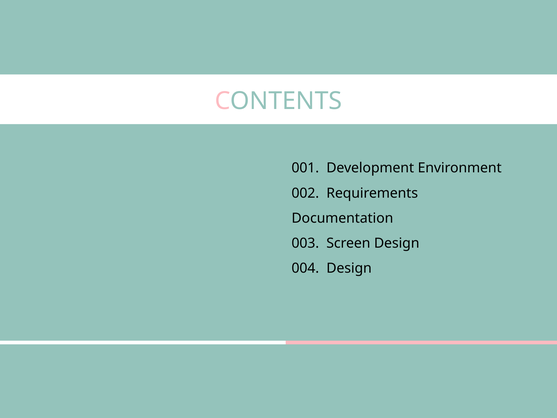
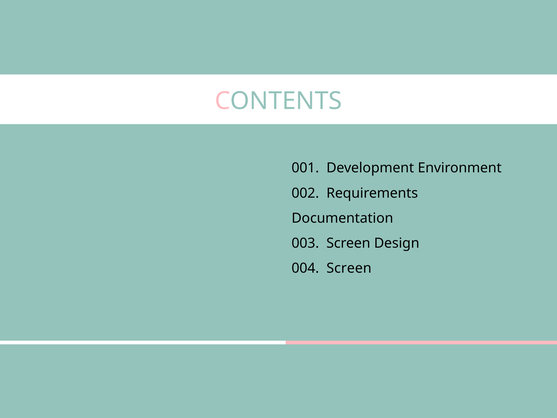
004 Design: Design -> Screen
